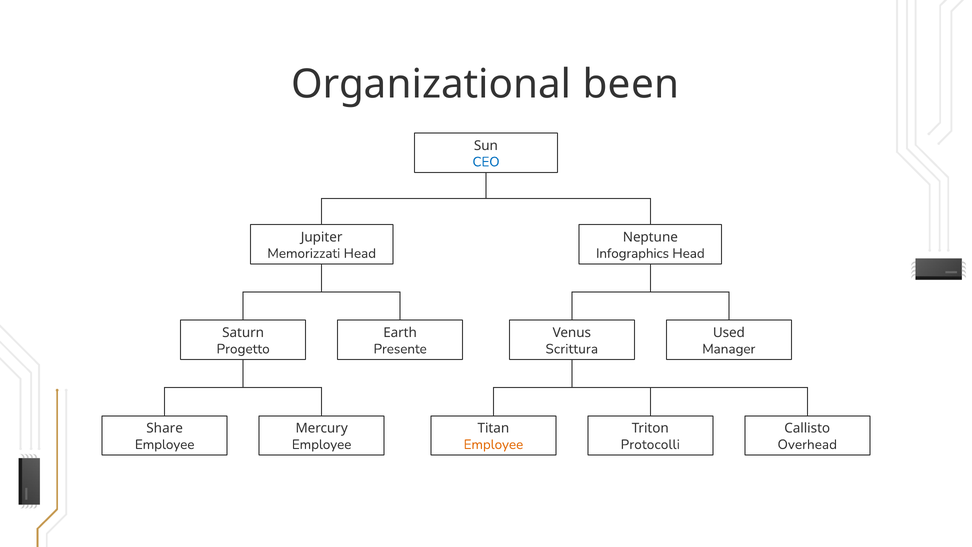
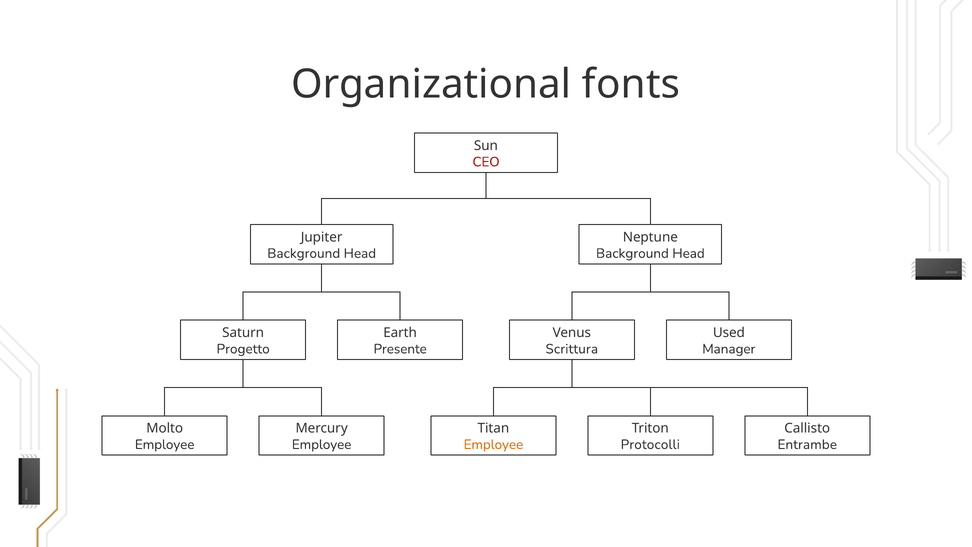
been: been -> fonts
CEO colour: blue -> red
Memorizzati at (304, 253): Memorizzati -> Background
Infographics at (632, 253): Infographics -> Background
Share: Share -> Molto
Overhead: Overhead -> Entrambe
